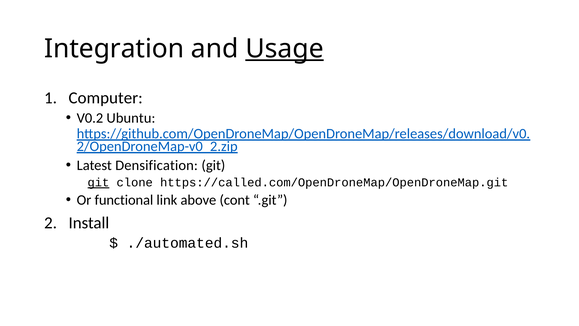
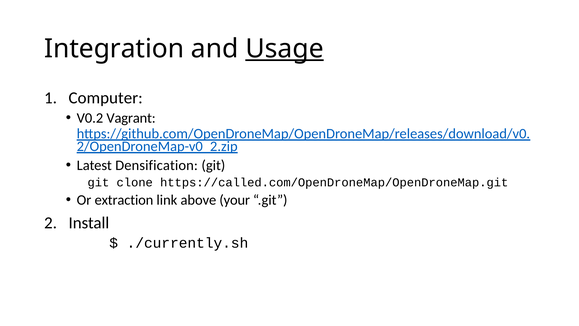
Ubuntu: Ubuntu -> Vagrant
git at (98, 182) underline: present -> none
functional: functional -> extraction
cont: cont -> your
./automated.sh: ./automated.sh -> ./currently.sh
